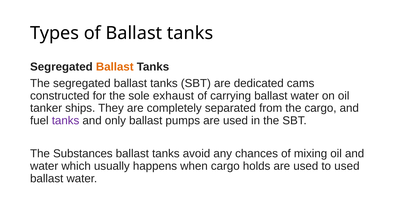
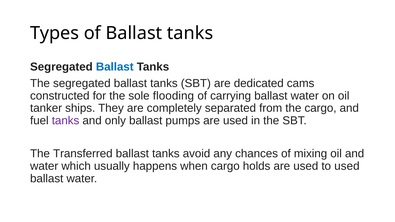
Ballast at (115, 67) colour: orange -> blue
exhaust: exhaust -> flooding
Substances: Substances -> Transferred
